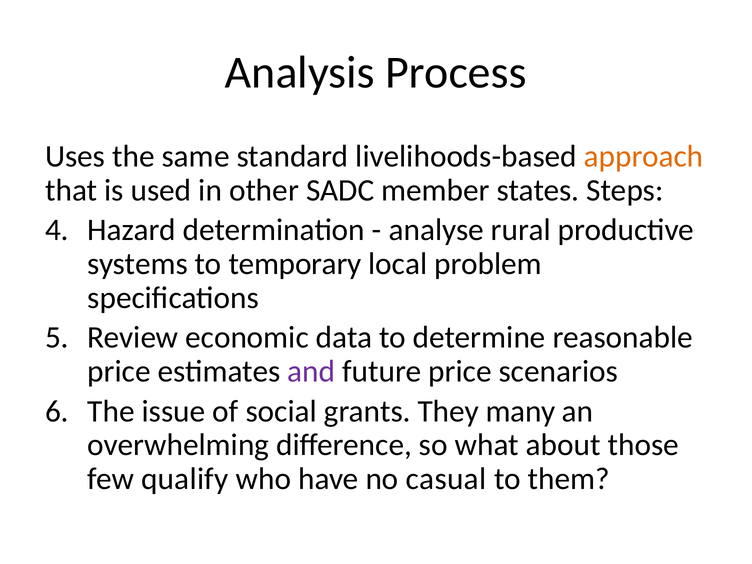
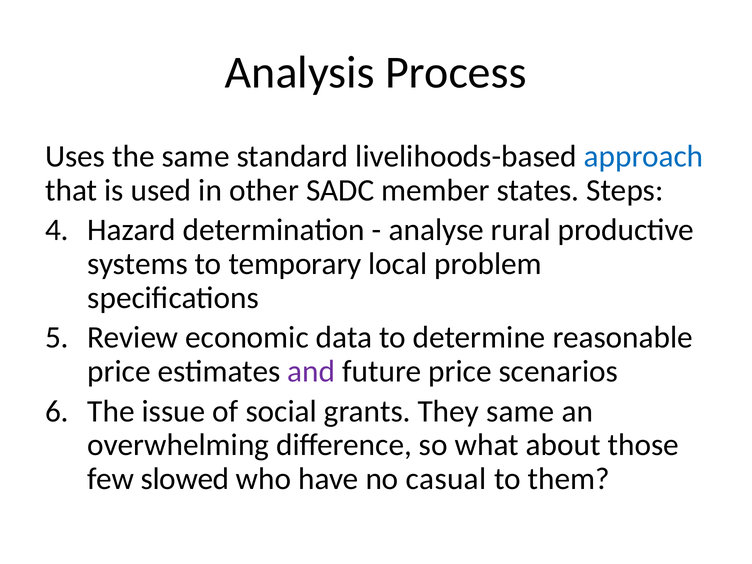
approach colour: orange -> blue
They many: many -> same
qualify: qualify -> slowed
